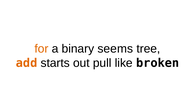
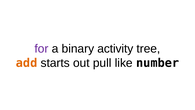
for colour: orange -> purple
seems: seems -> activity
broken: broken -> number
